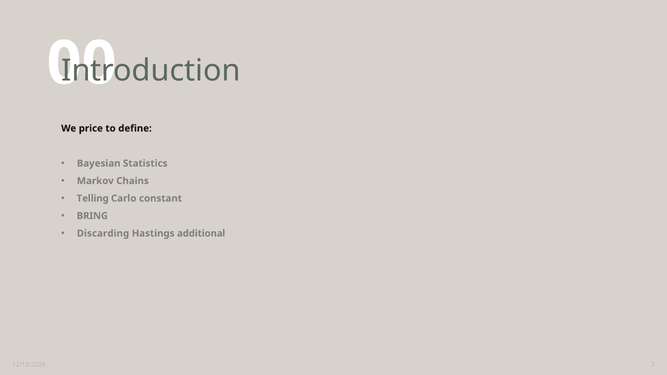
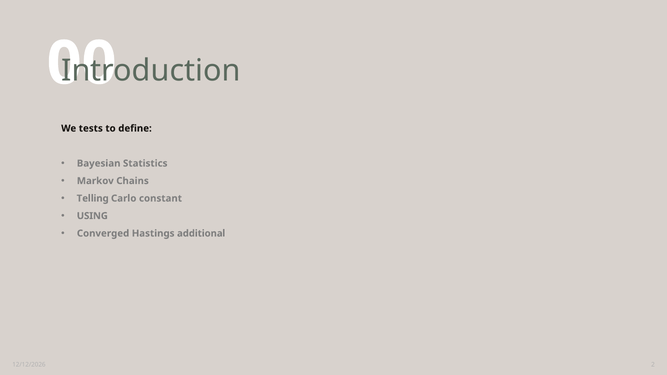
price: price -> tests
BRING: BRING -> USING
Discarding: Discarding -> Converged
